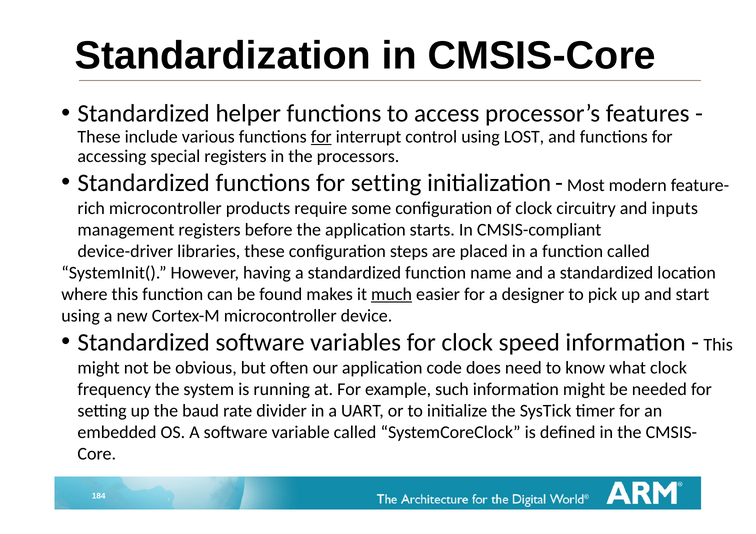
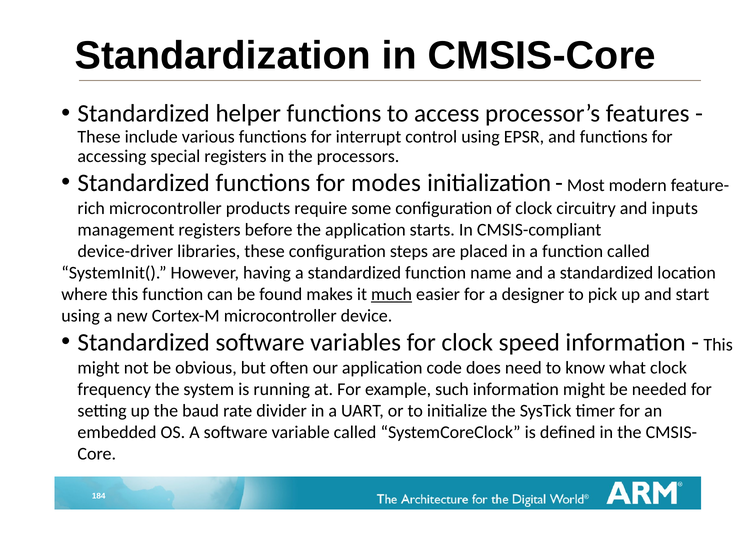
for at (321, 137) underline: present -> none
LOST: LOST -> EPSR
functions for setting: setting -> modes
